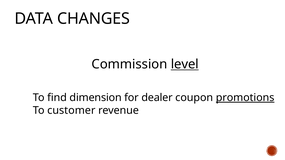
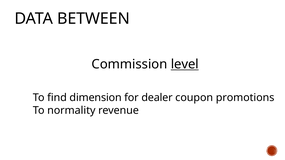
CHANGES: CHANGES -> BETWEEN
promotions underline: present -> none
customer: customer -> normality
